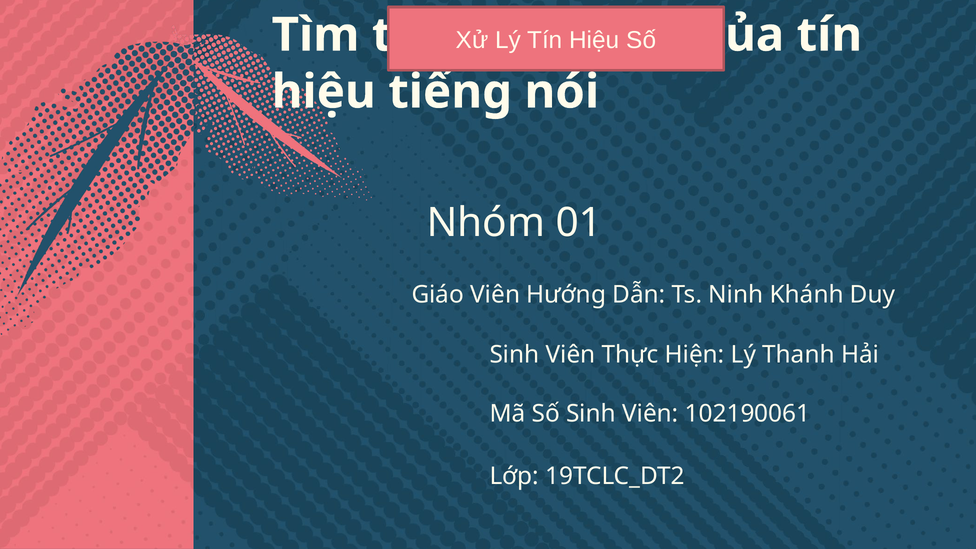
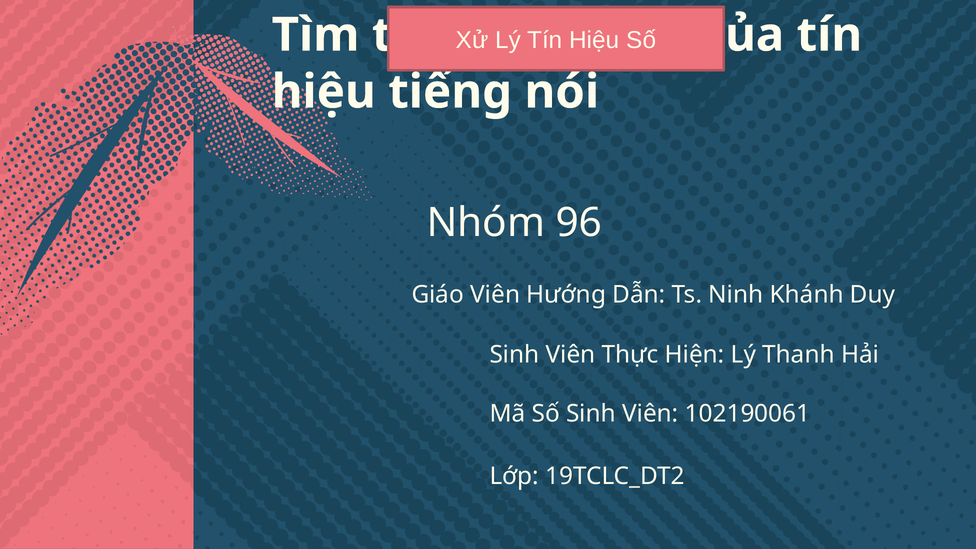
01: 01 -> 96
